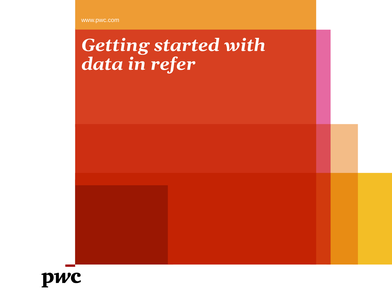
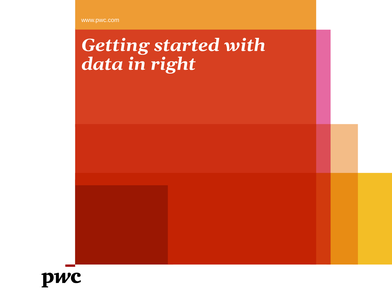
refer: refer -> right
